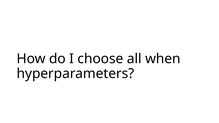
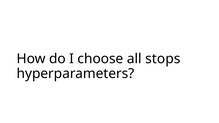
when: when -> stops
